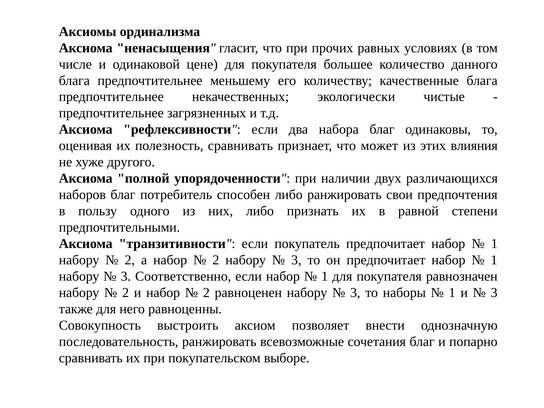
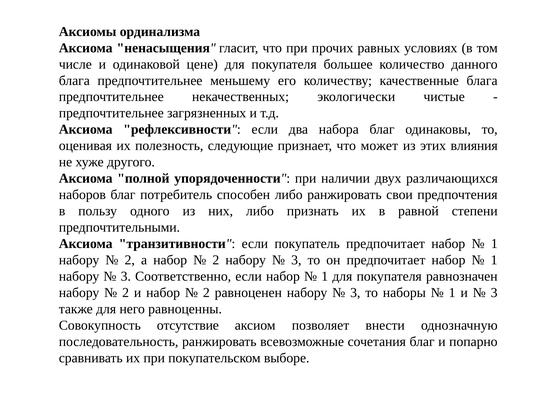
полезность сравнивать: сравнивать -> следующие
выстроить: выстроить -> отсутствие
